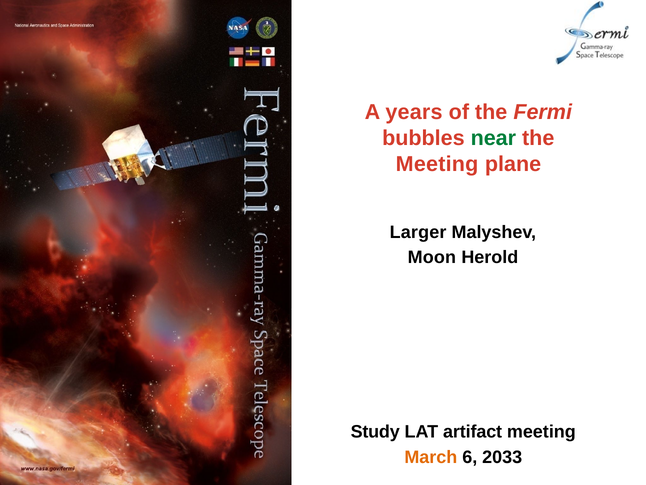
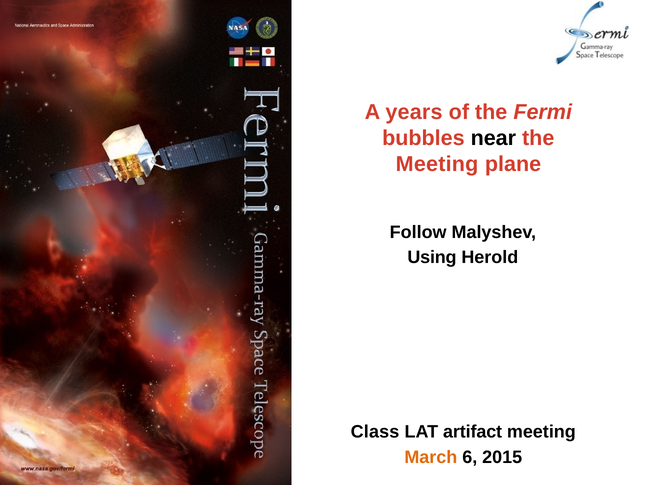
near colour: green -> black
Larger: Larger -> Follow
Moon: Moon -> Using
Study: Study -> Class
2033: 2033 -> 2015
